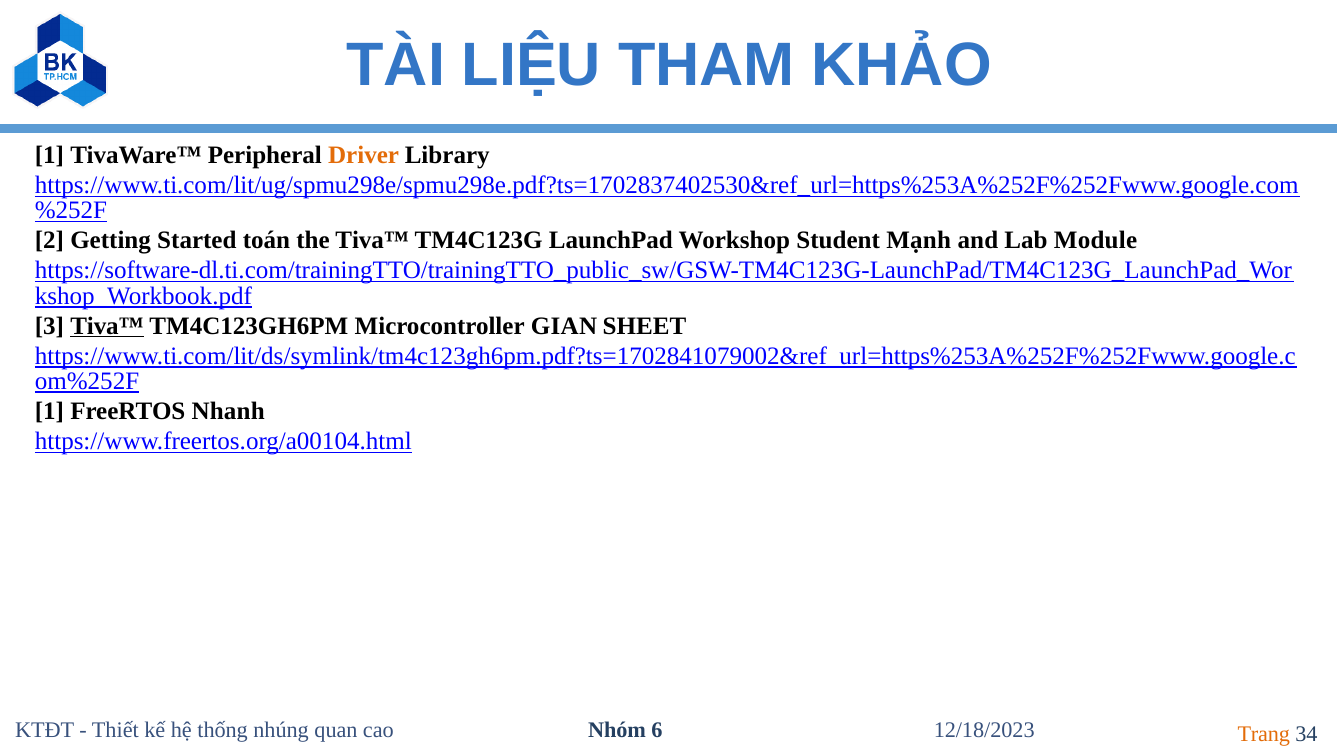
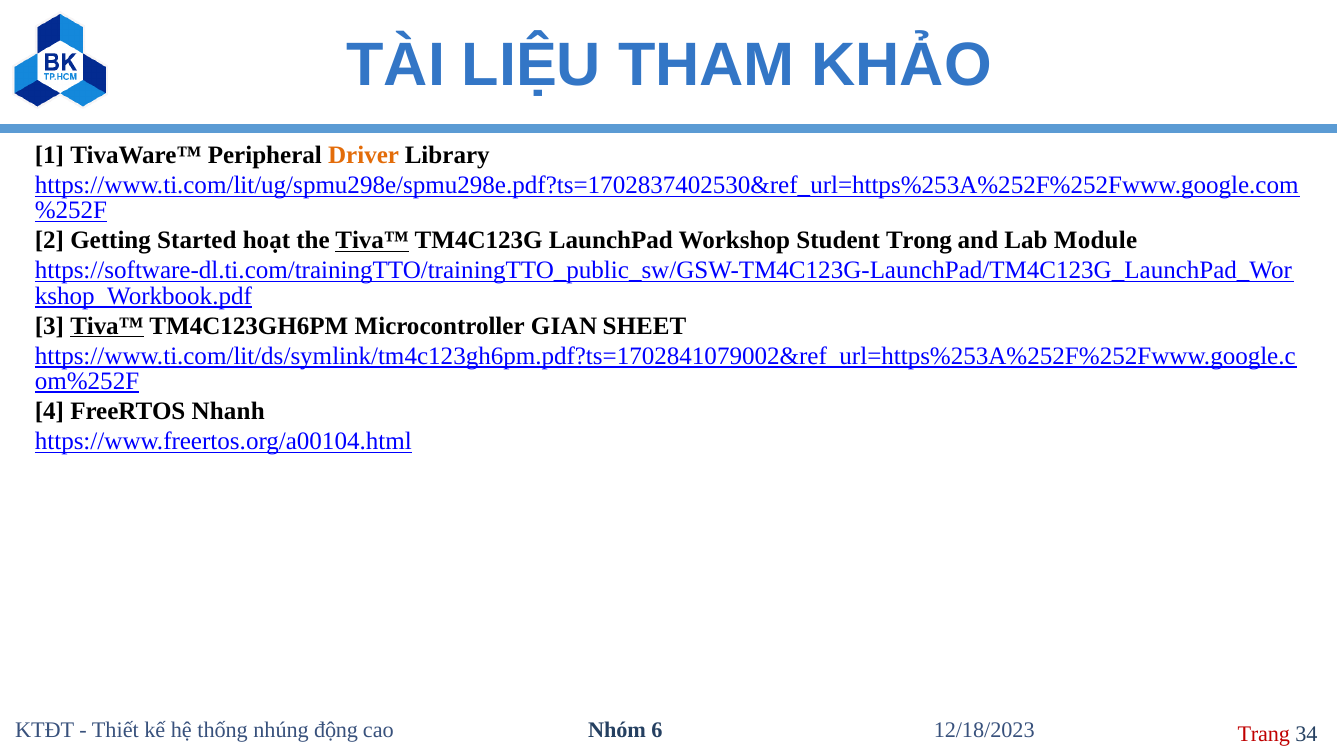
toán: toán -> hoạt
Tiva™ at (372, 241) underline: none -> present
Mạnh: Mạnh -> Trong
1 at (49, 411): 1 -> 4
quan: quan -> động
Trang colour: orange -> red
